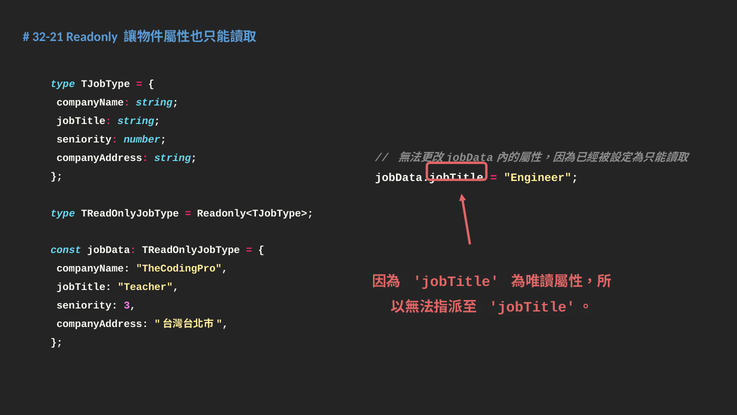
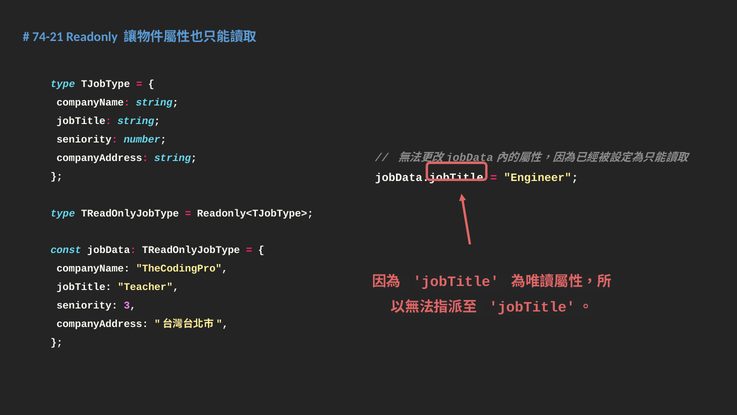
32-21: 32-21 -> 74-21
